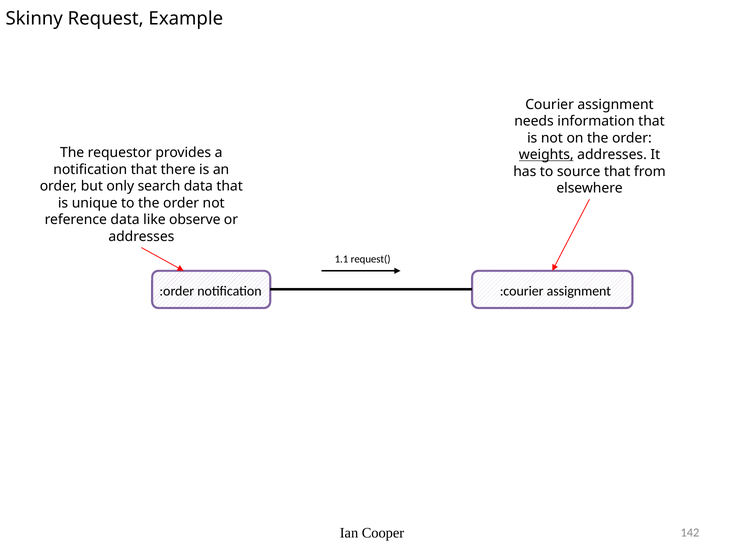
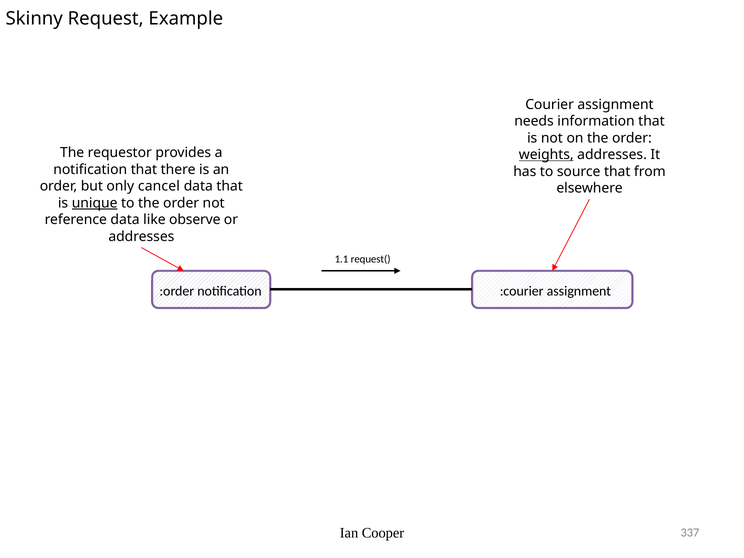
search: search -> cancel
unique underline: none -> present
142: 142 -> 337
